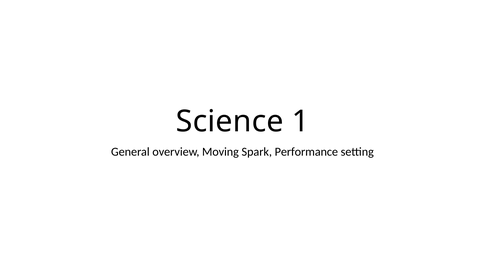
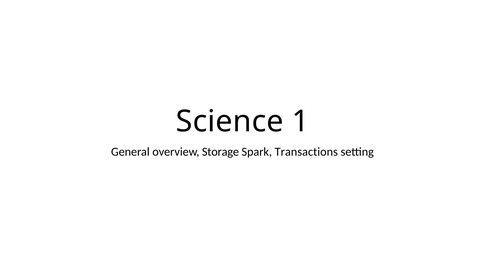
Moving: Moving -> Storage
Performance: Performance -> Transactions
